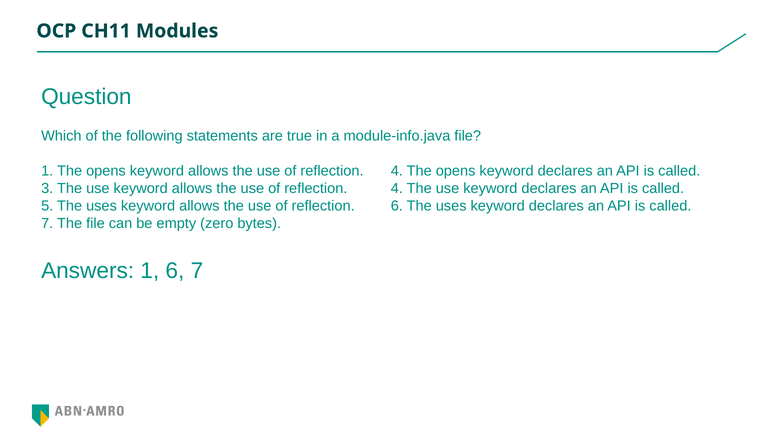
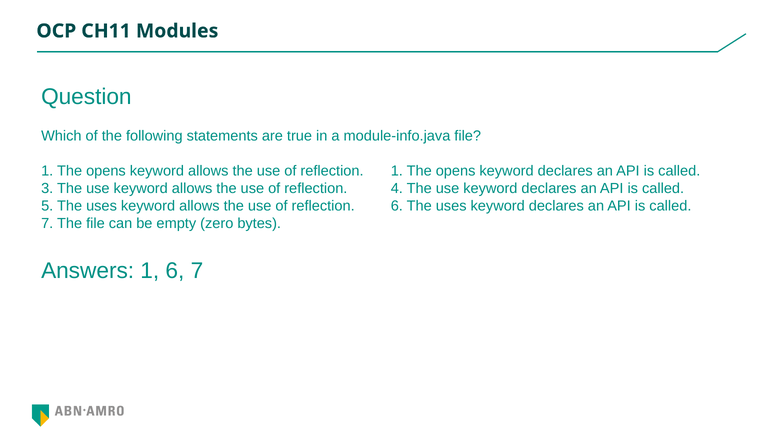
4 at (397, 171): 4 -> 1
